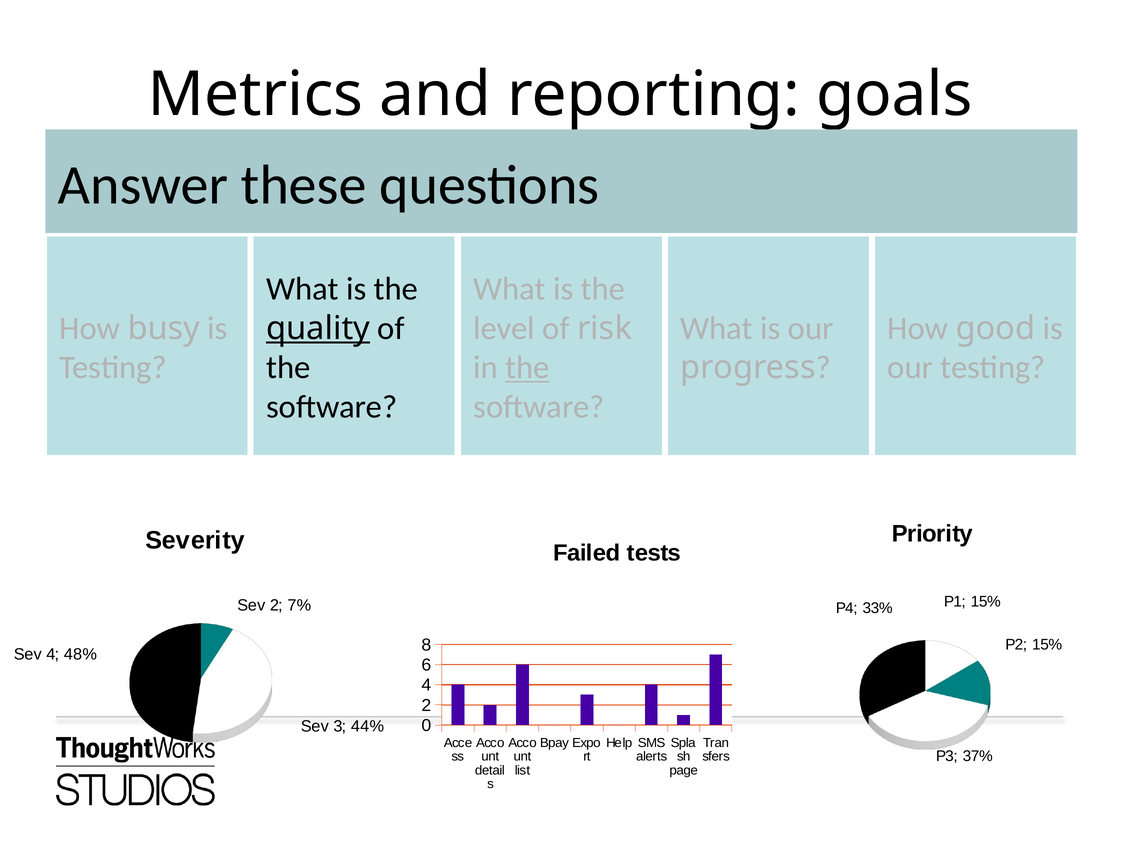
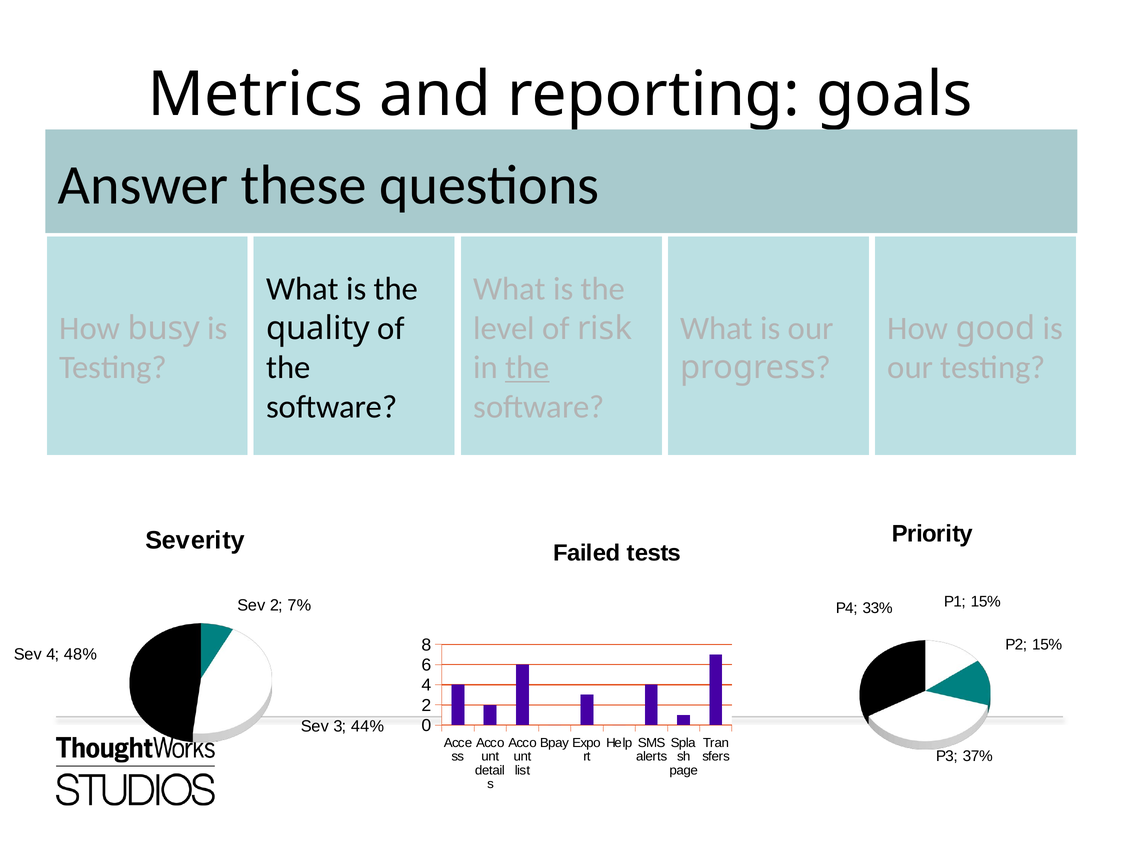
quality underline: present -> none
